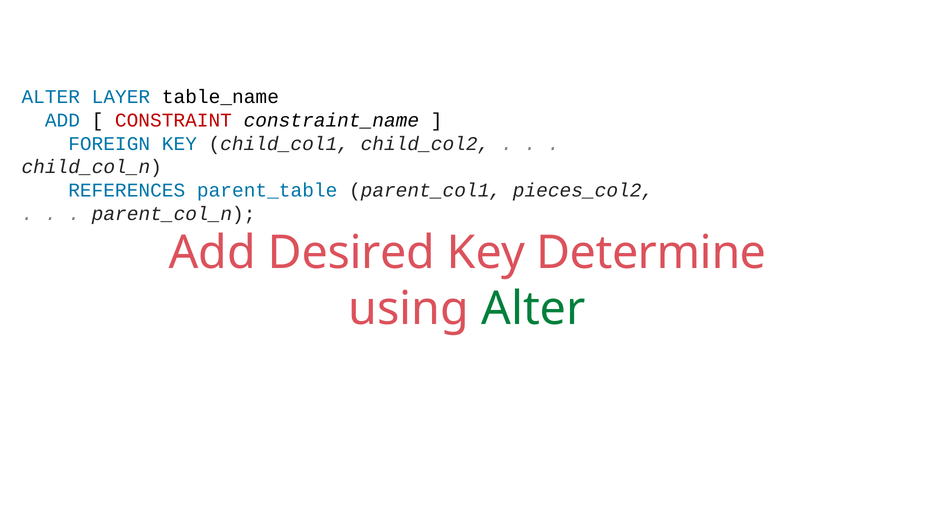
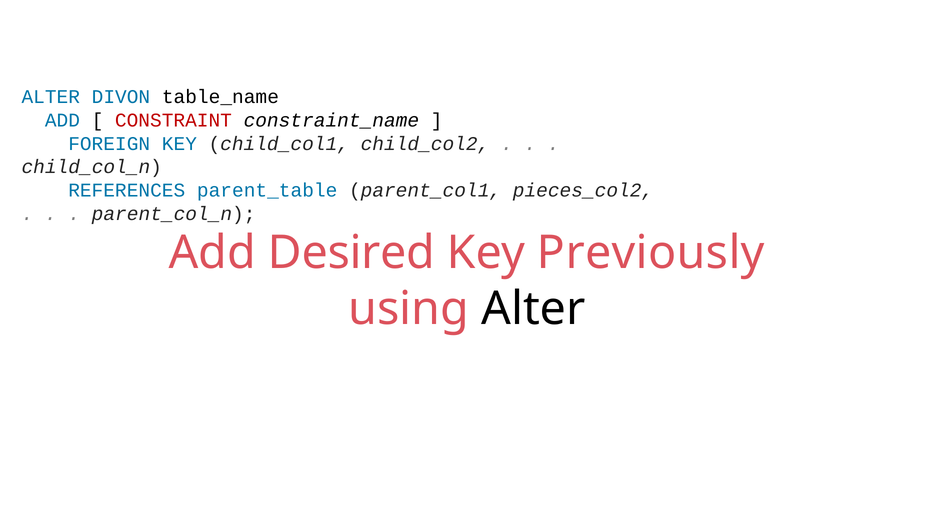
LAYER: LAYER -> DIVON
Determine: Determine -> Previously
Alter at (533, 309) colour: green -> black
